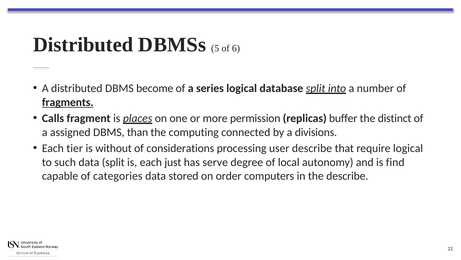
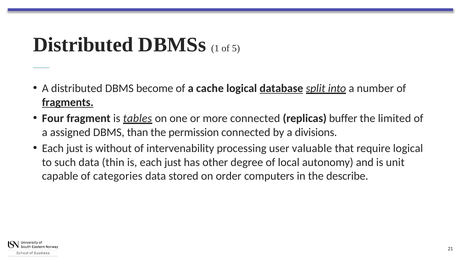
5: 5 -> 1
6: 6 -> 5
series: series -> cache
database underline: none -> present
Calls: Calls -> Four
places: places -> tables
more permission: permission -> connected
distinct: distinct -> limited
computing: computing -> permission
tier at (75, 148): tier -> just
considerations: considerations -> intervenability
user describe: describe -> valuable
data split: split -> thin
serve: serve -> other
find: find -> unit
